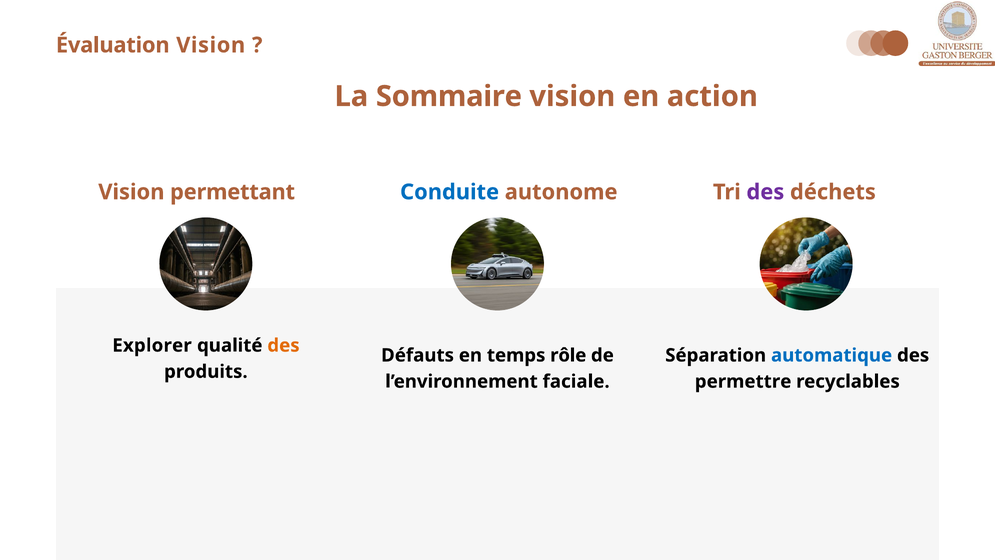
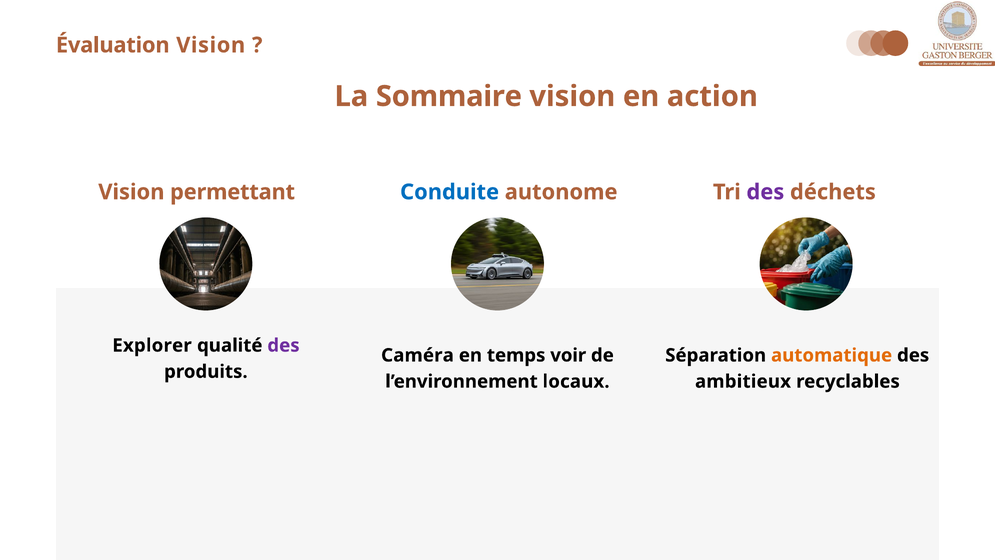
des at (283, 345) colour: orange -> purple
Défauts: Défauts -> Caméra
rôle: rôle -> voir
automatique colour: blue -> orange
faciale: faciale -> locaux
permettre: permettre -> ambitieux
